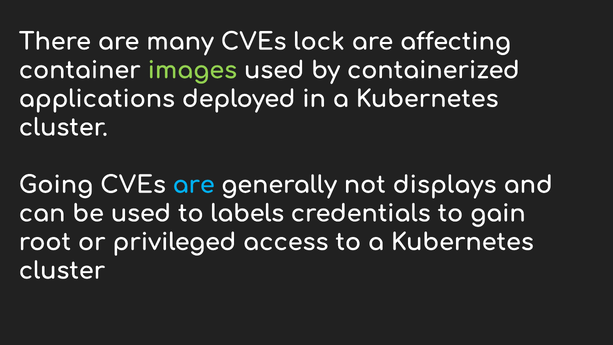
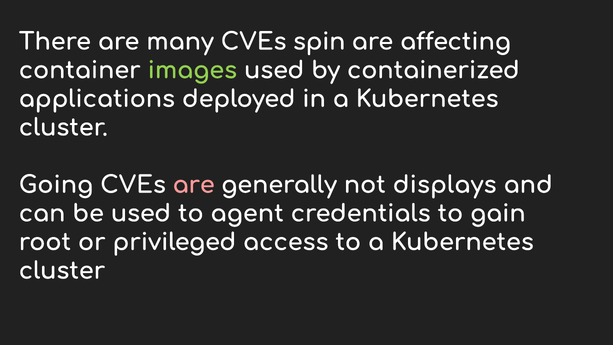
lock: lock -> spin
are at (194, 185) colour: light blue -> pink
labels: labels -> agent
